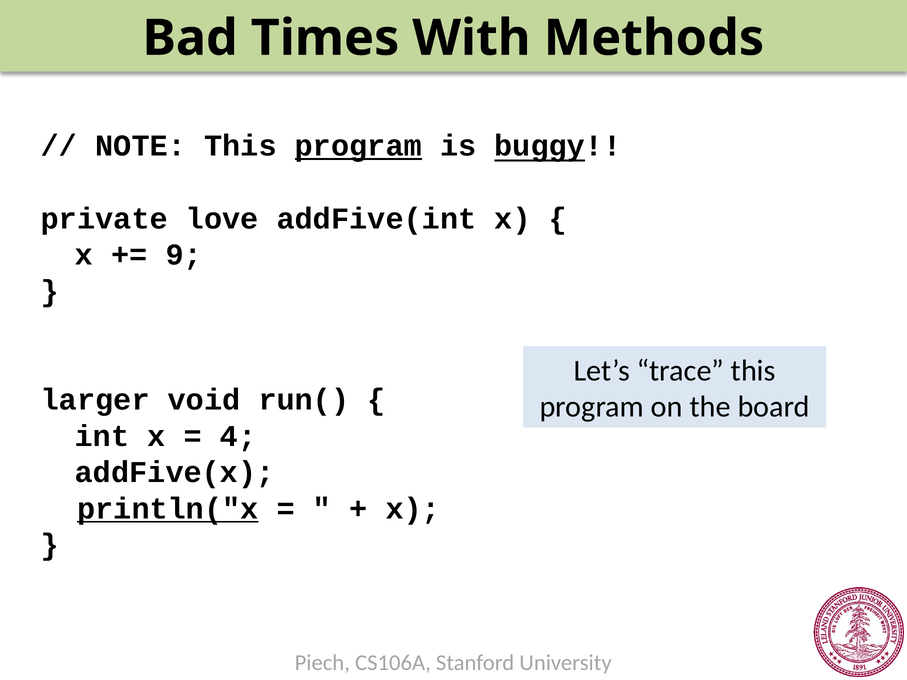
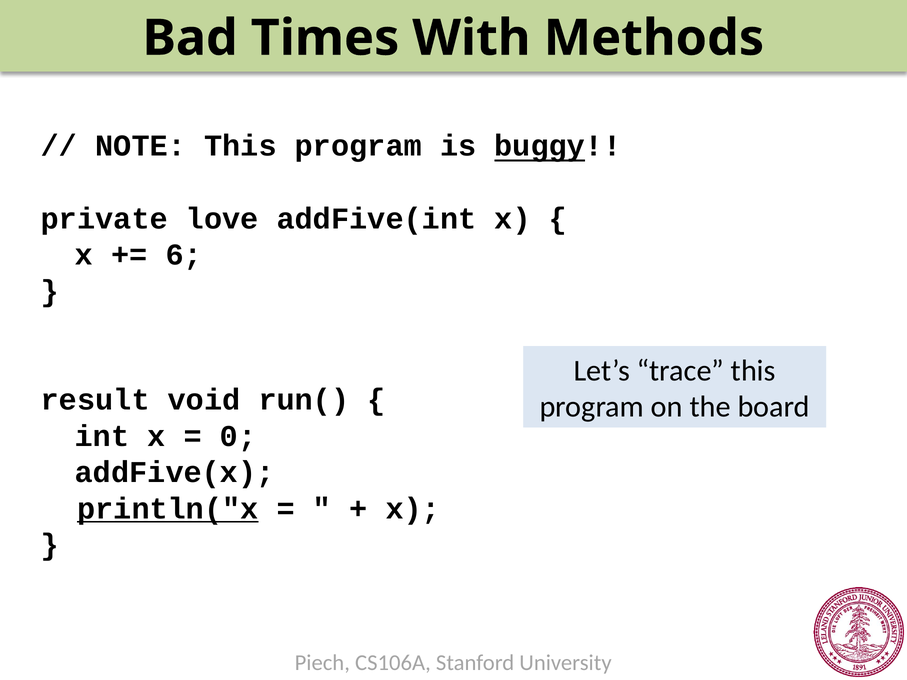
program at (358, 146) underline: present -> none
9: 9 -> 6
larger: larger -> result
4: 4 -> 0
